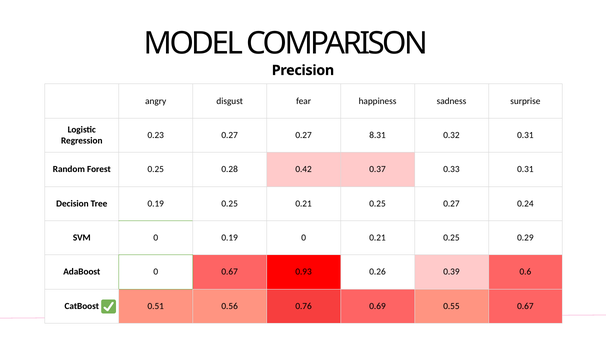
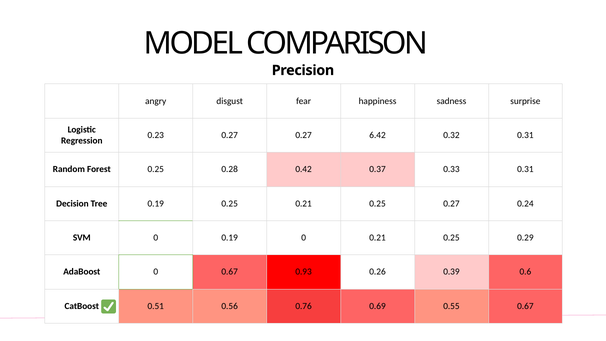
8.31: 8.31 -> 6.42
